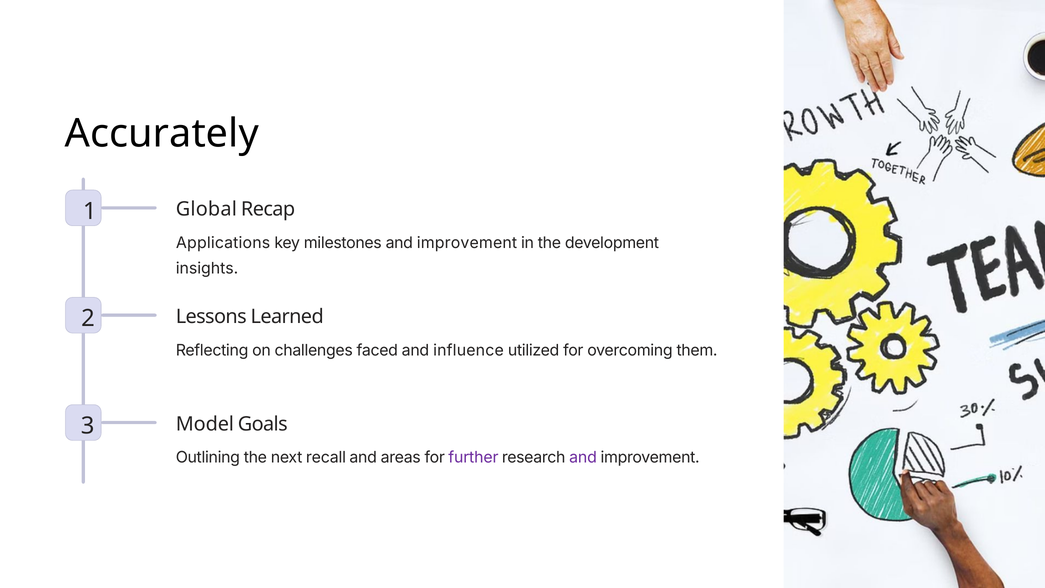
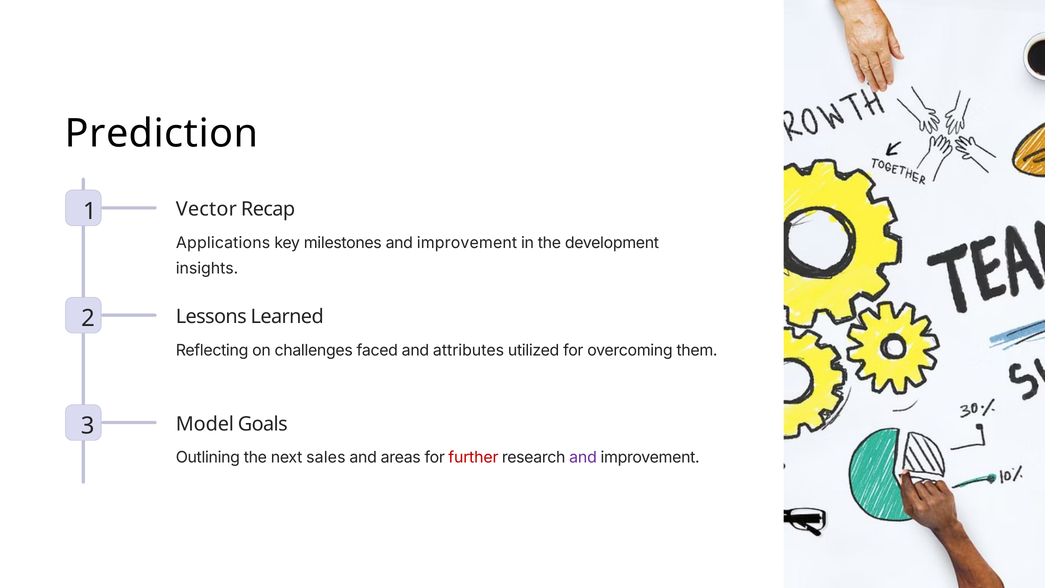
Accurately: Accurately -> Prediction
Global: Global -> Vector
influence: influence -> attributes
recall: recall -> sales
further colour: purple -> red
